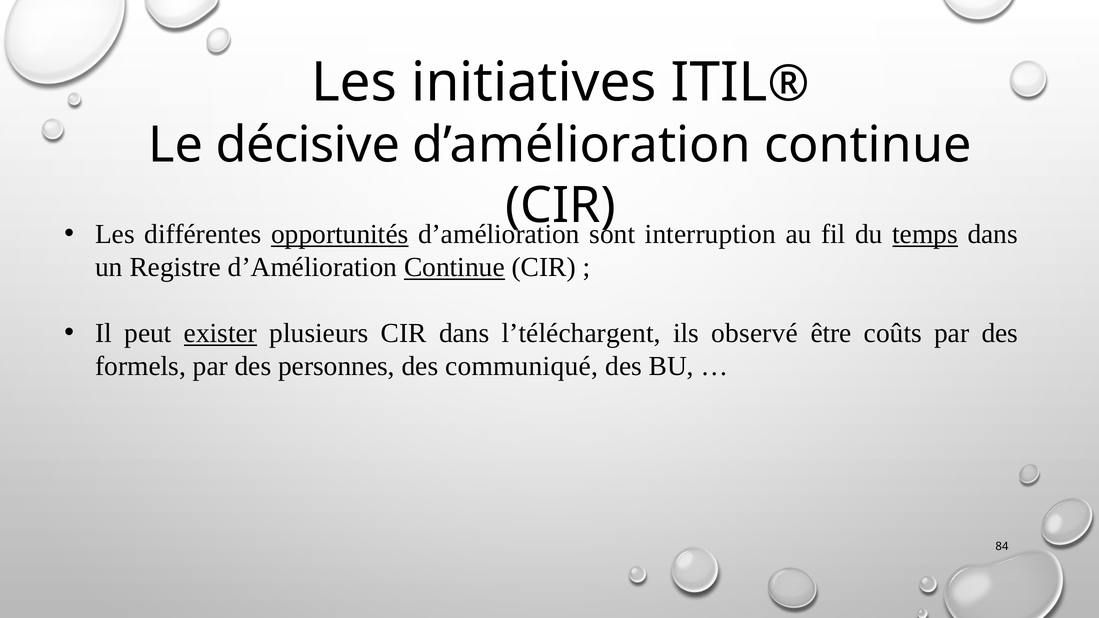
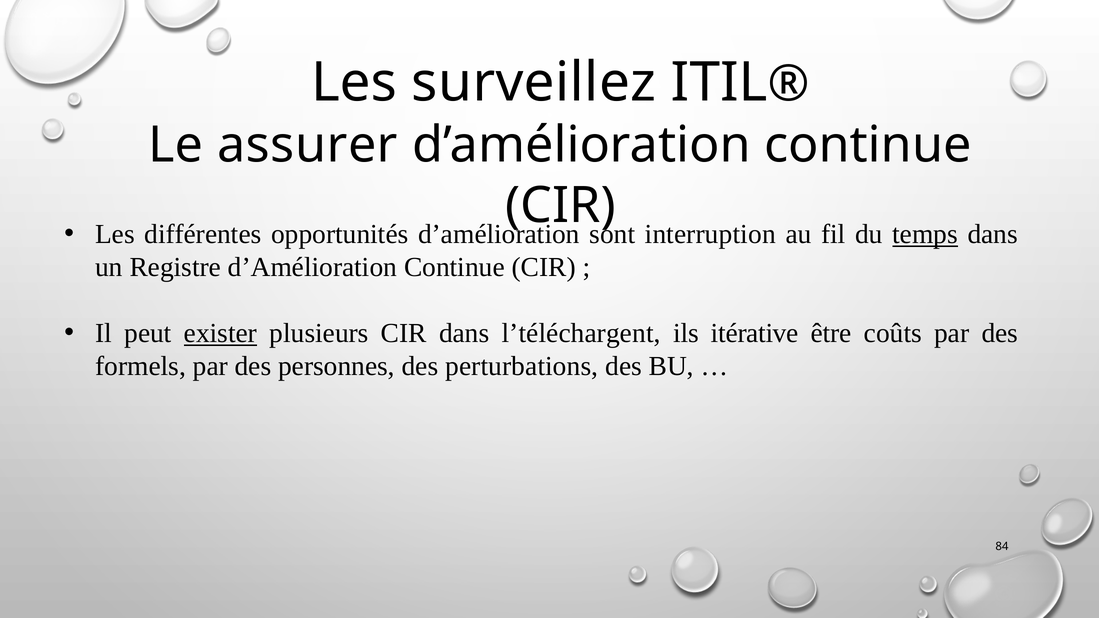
initiatives: initiatives -> surveillez
décisive: décisive -> assurer
opportunités underline: present -> none
Continue at (454, 267) underline: present -> none
observé: observé -> itérative
communiqué: communiqué -> perturbations
